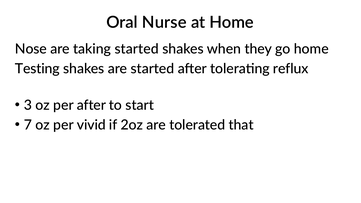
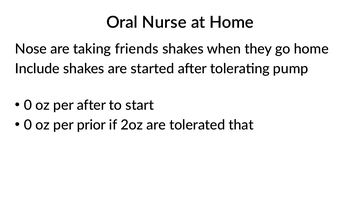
taking started: started -> friends
Testing: Testing -> Include
reflux: reflux -> pump
3 at (28, 105): 3 -> 0
7 at (28, 125): 7 -> 0
vivid: vivid -> prior
